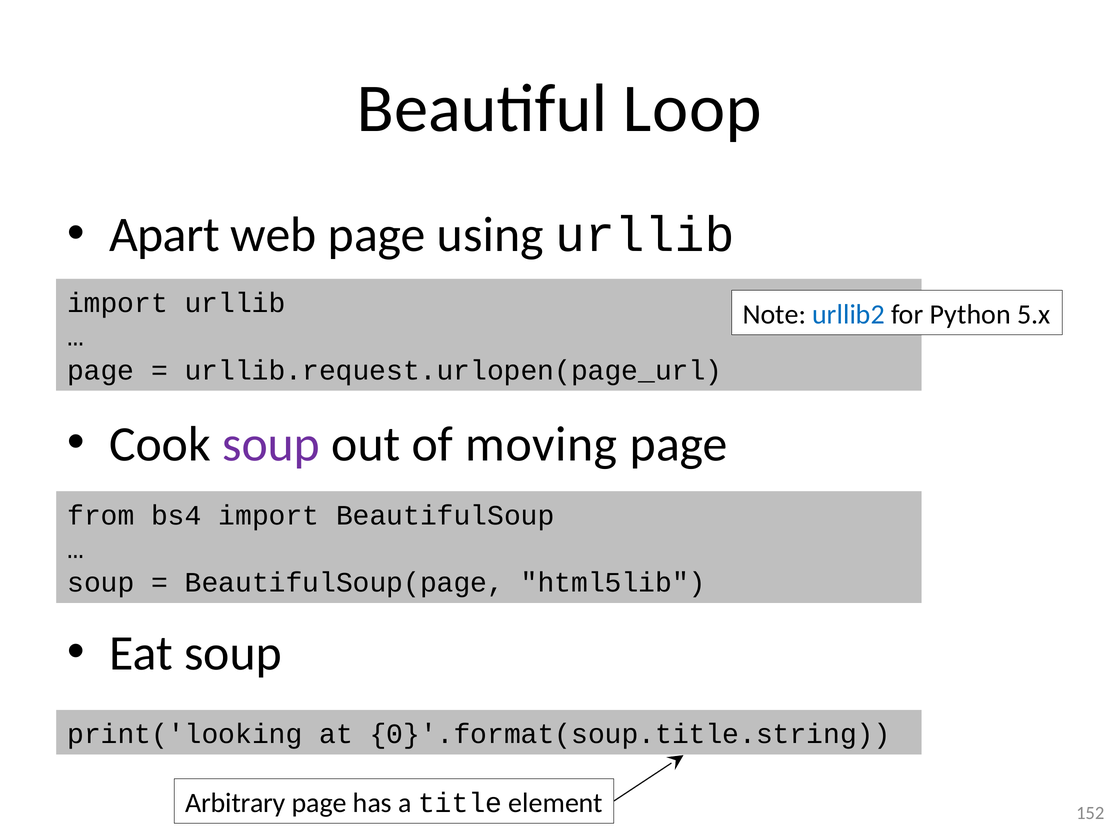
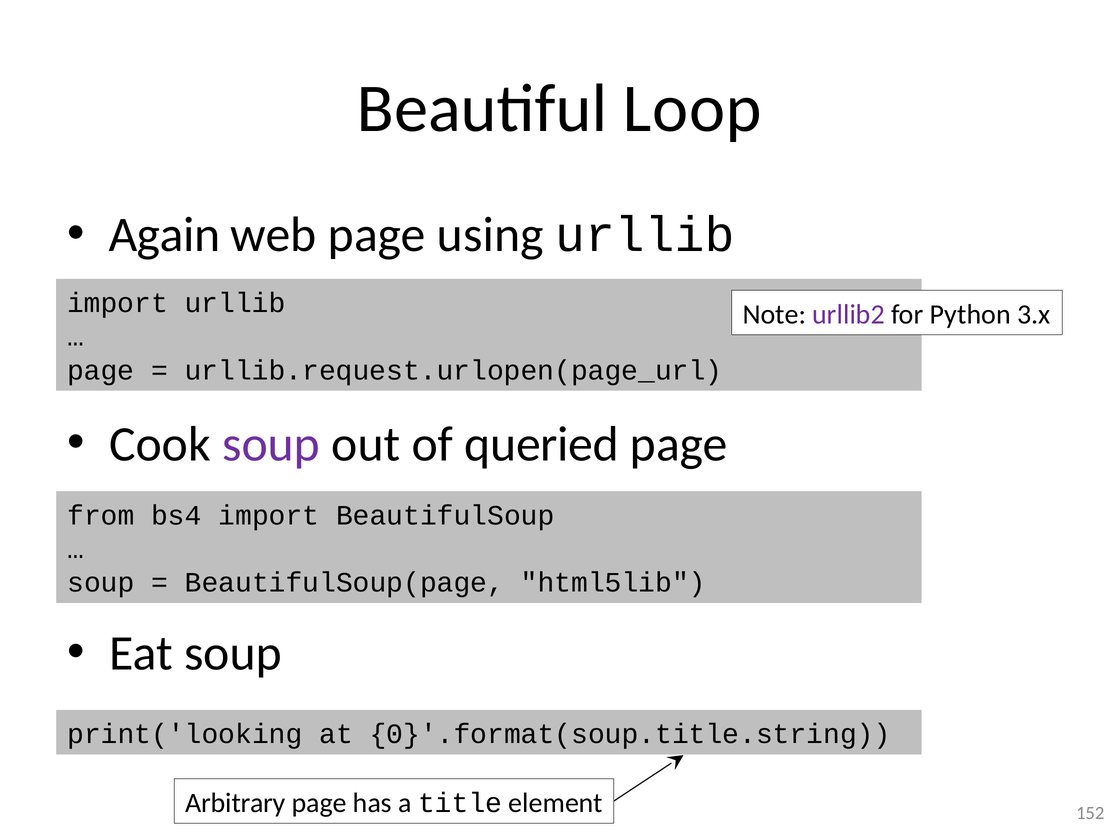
Apart: Apart -> Again
urllib2 colour: blue -> purple
5.x: 5.x -> 3.x
moving: moving -> queried
